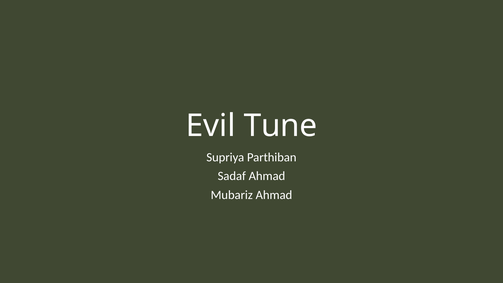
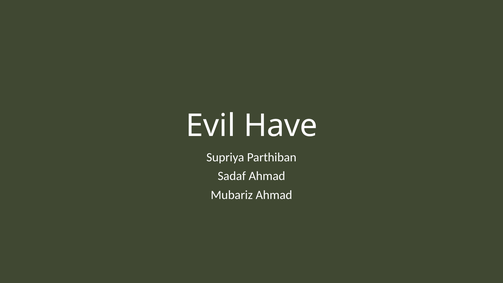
Tune: Tune -> Have
